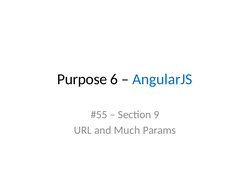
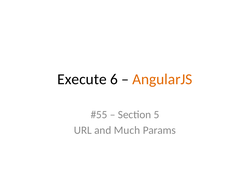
Purpose: Purpose -> Execute
AngularJS colour: blue -> orange
9: 9 -> 5
